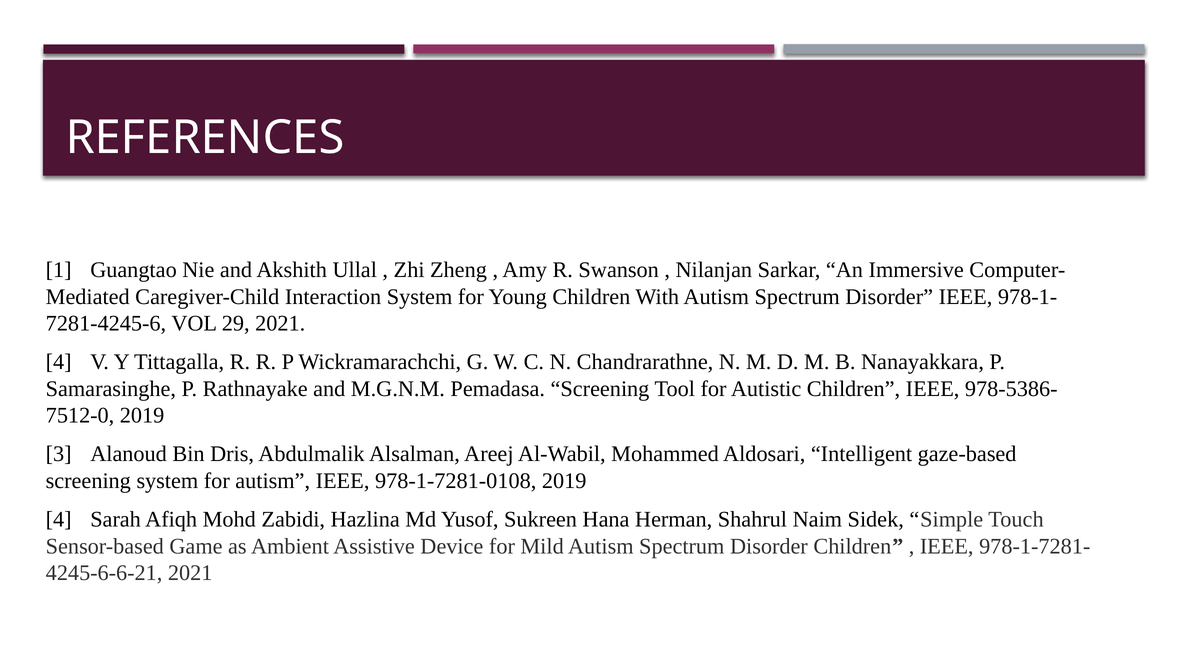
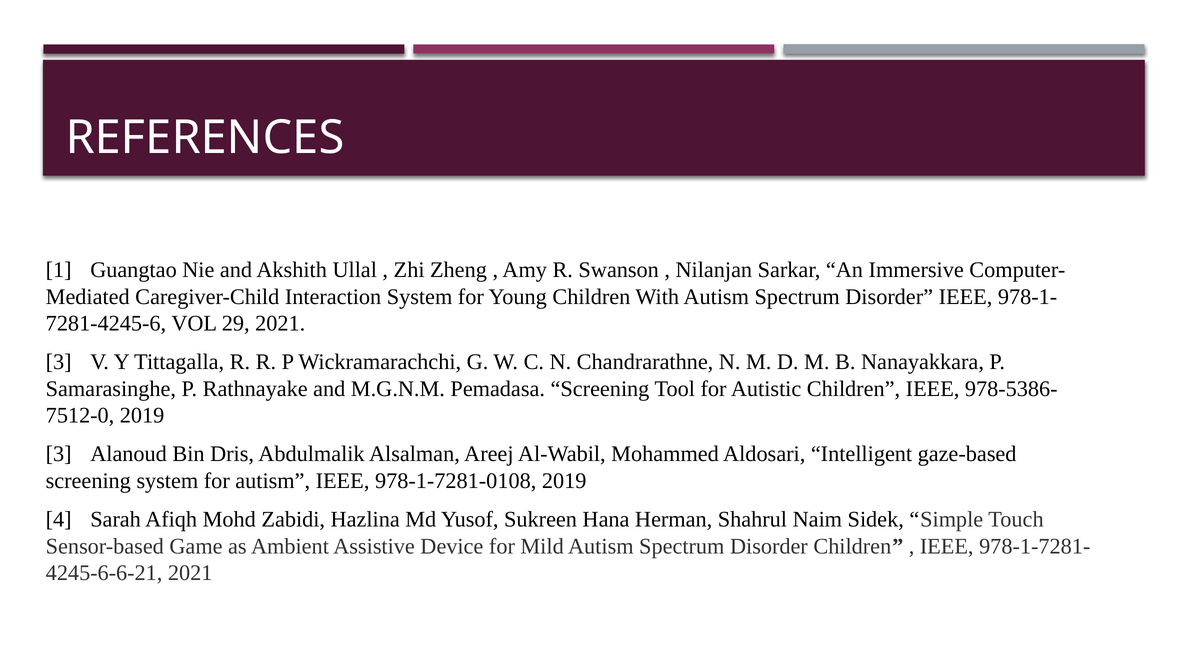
4 at (59, 362): 4 -> 3
